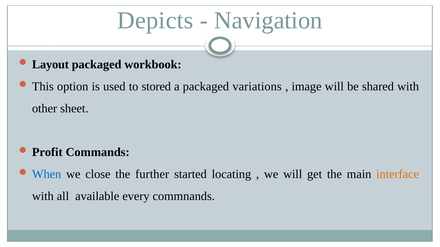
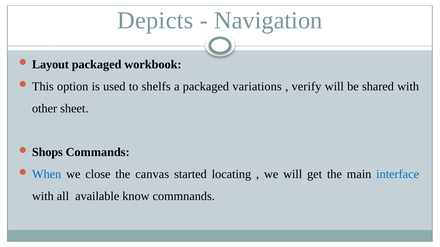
stored: stored -> shelfs
image: image -> verify
Profit: Profit -> Shops
further: further -> canvas
interface colour: orange -> blue
every: every -> know
